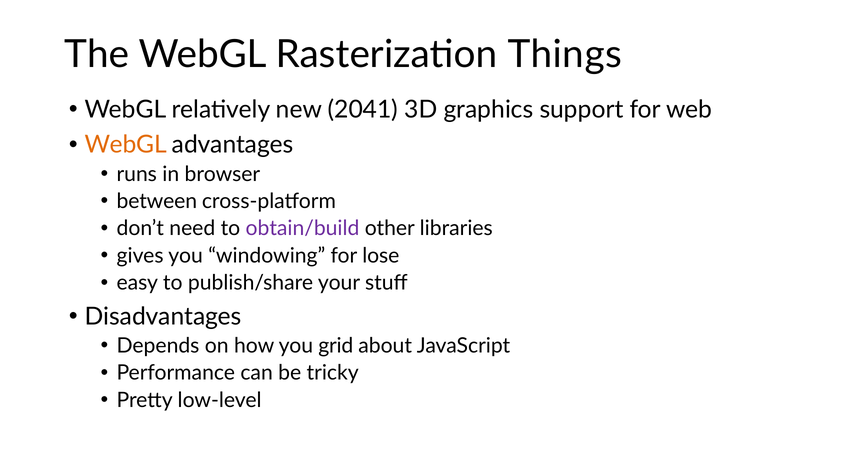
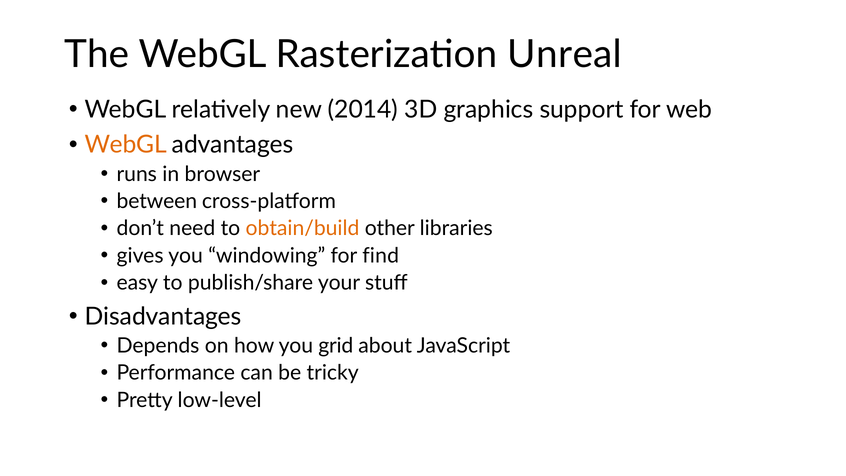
Things: Things -> Unreal
2041: 2041 -> 2014
obtain/build colour: purple -> orange
lose: lose -> find
